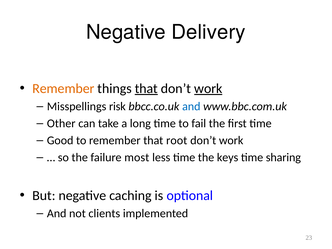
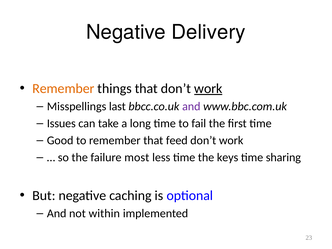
that at (146, 89) underline: present -> none
risk: risk -> last
and at (191, 107) colour: blue -> purple
Other: Other -> Issues
root: root -> feed
clients: clients -> within
